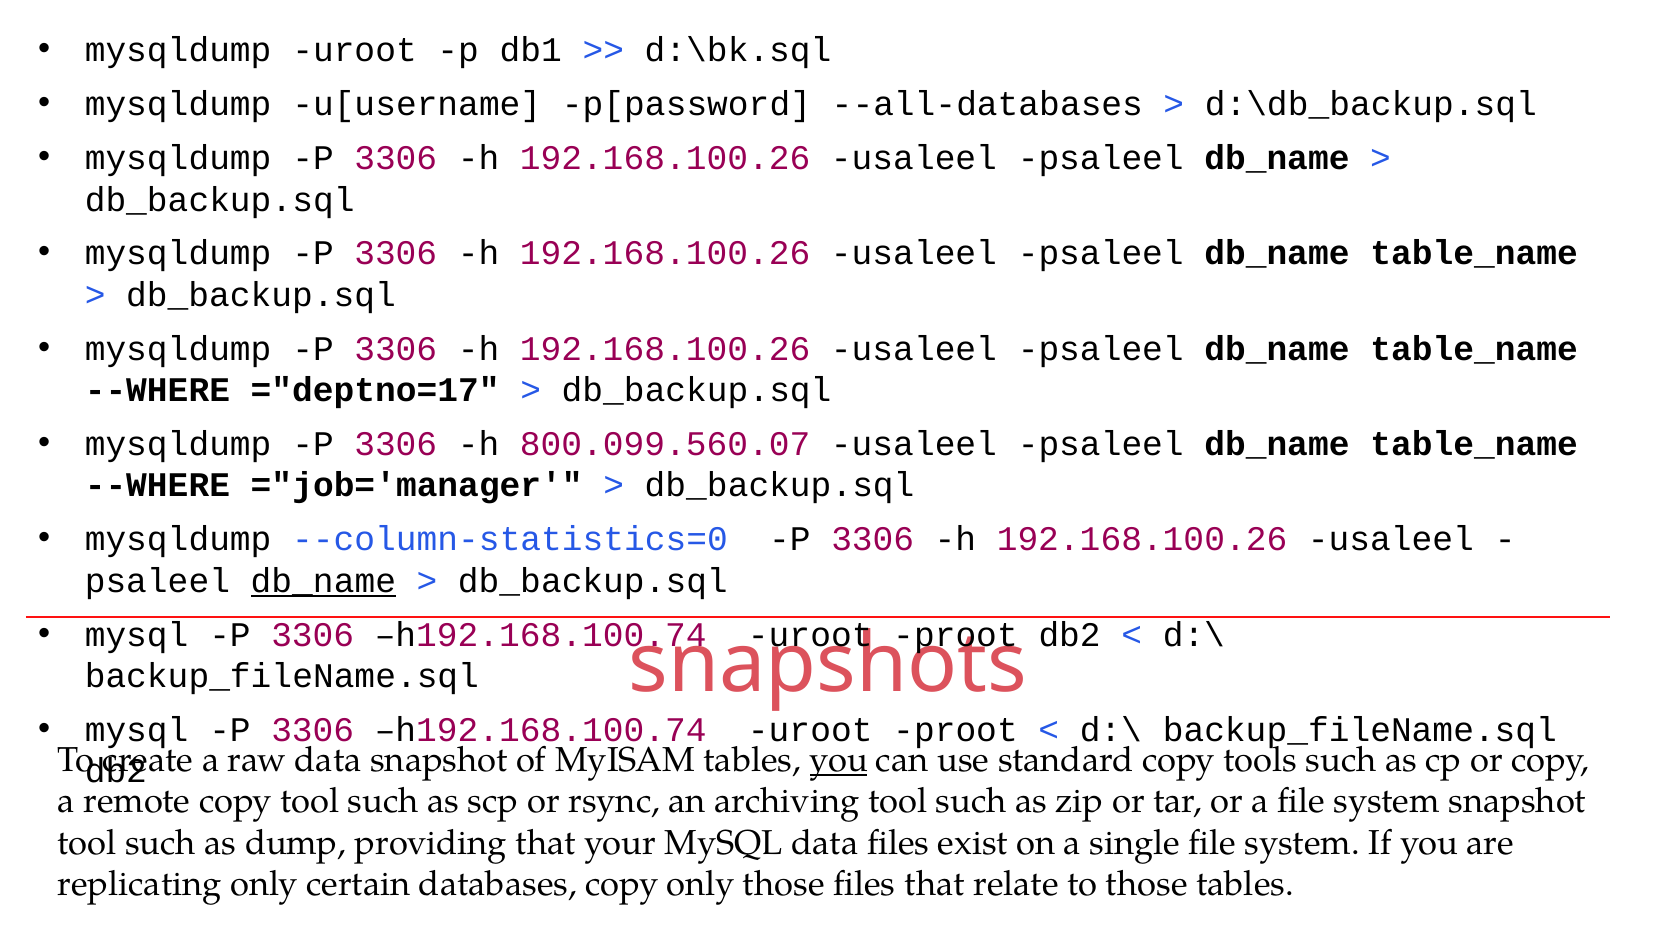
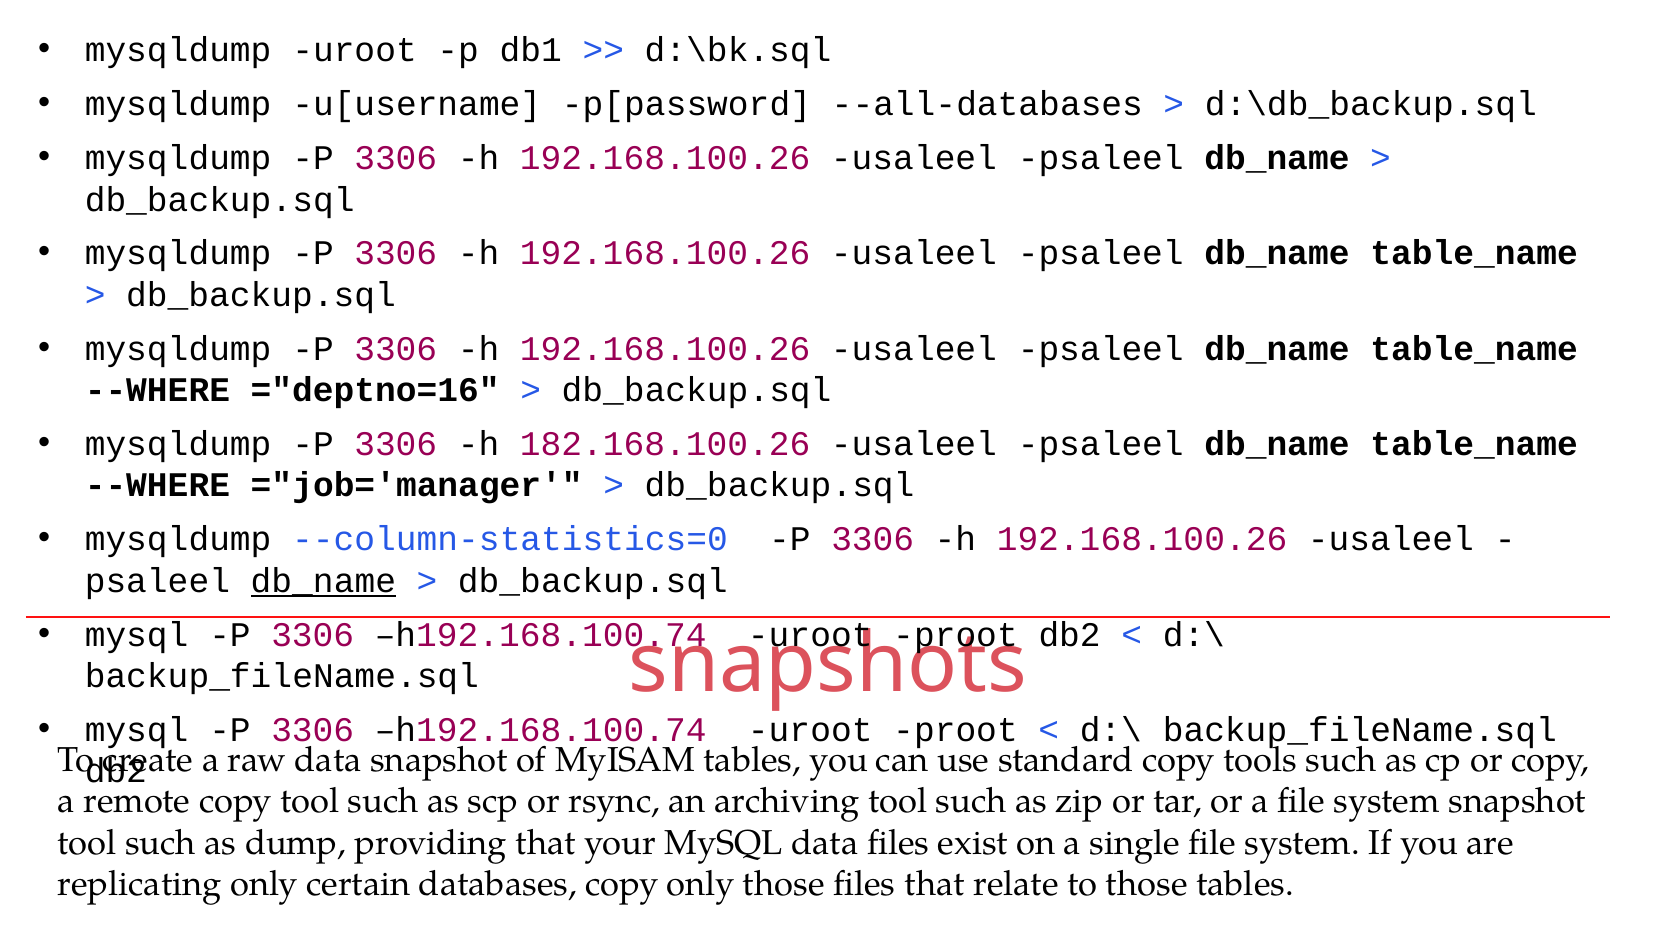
="deptno=17: ="deptno=17 -> ="deptno=16
800.099.560.07: 800.099.560.07 -> 182.168.100.26
you at (839, 760) underline: present -> none
